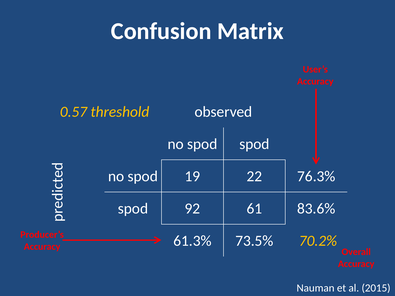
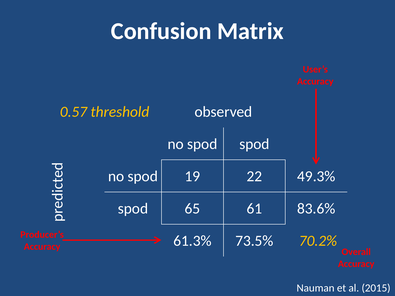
76.3%: 76.3% -> 49.3%
92: 92 -> 65
